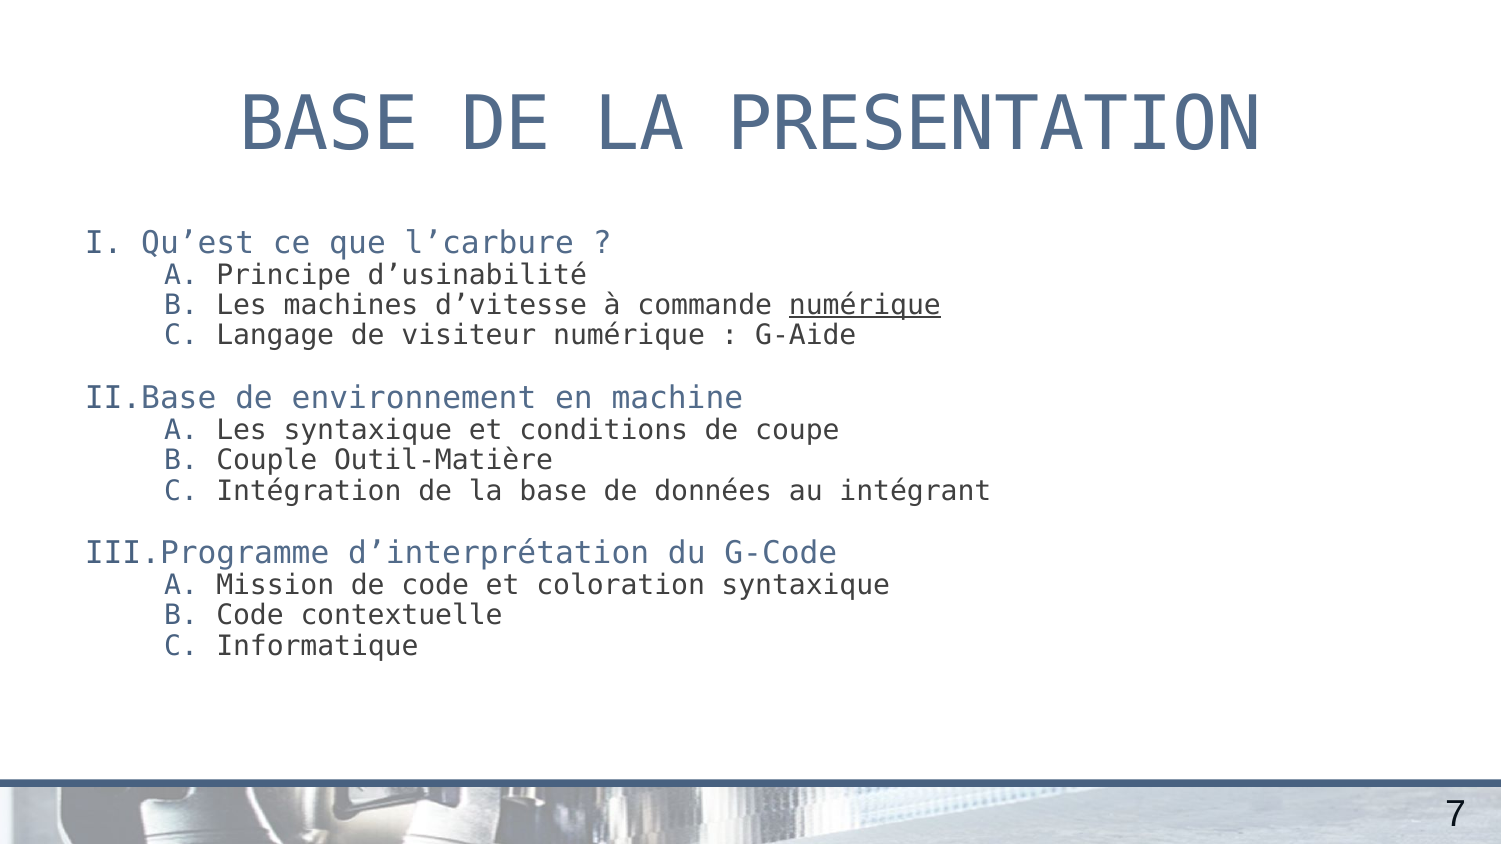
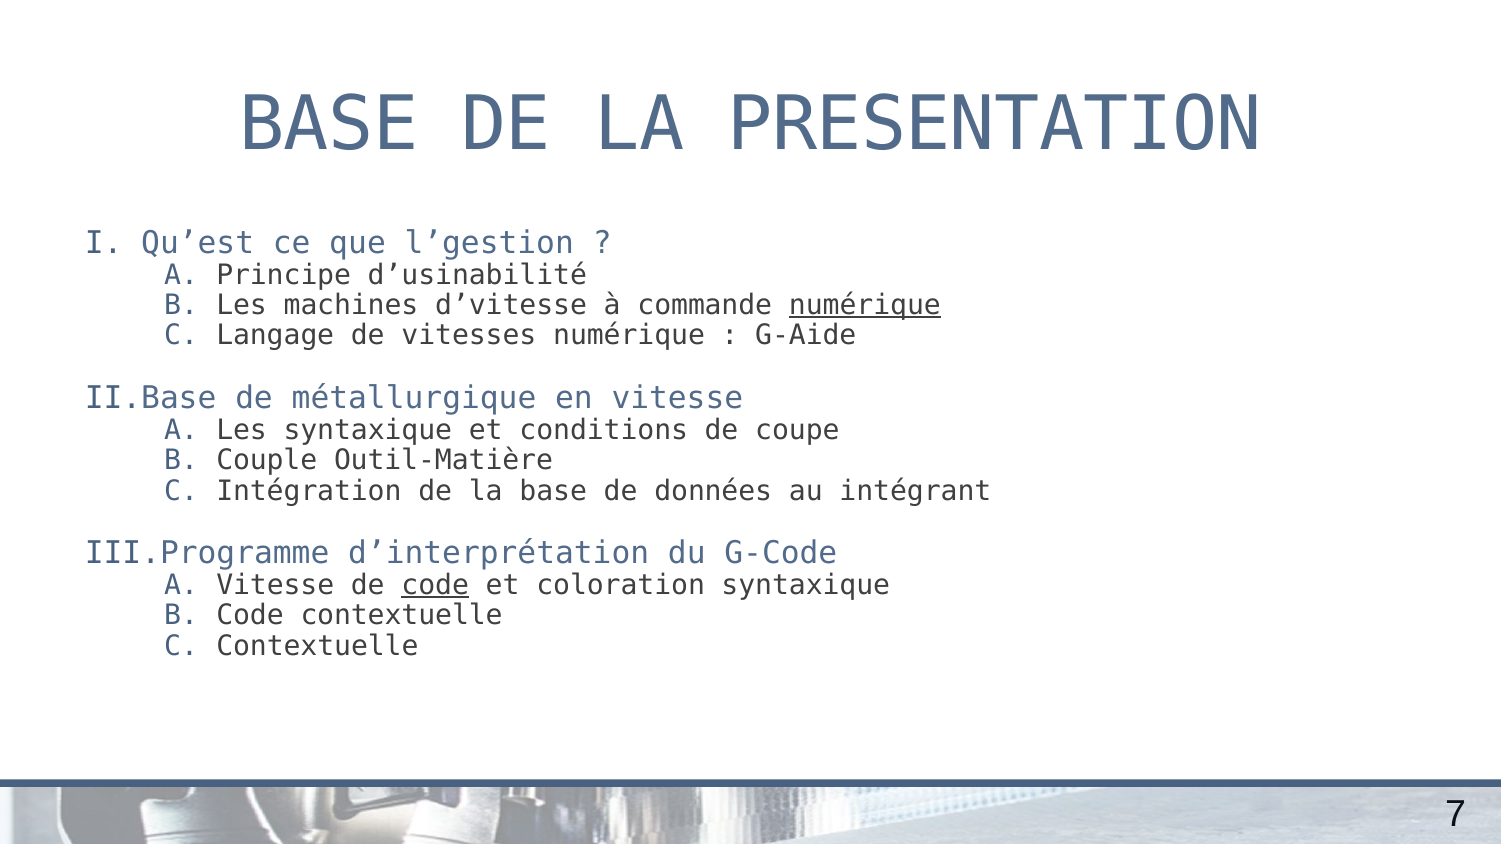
l’carbure: l’carbure -> l’gestion
visiteur: visiteur -> vitesses
environnement: environnement -> métallurgique
en machine: machine -> vitesse
Mission at (275, 585): Mission -> Vitesse
code at (435, 585) underline: none -> present
Informatique at (317, 646): Informatique -> Contextuelle
